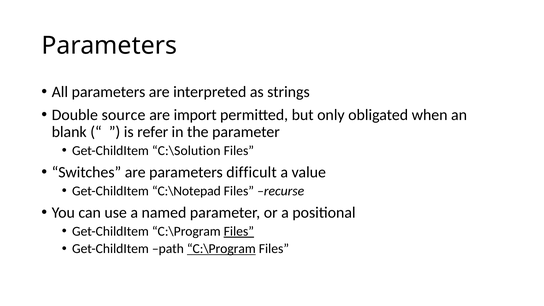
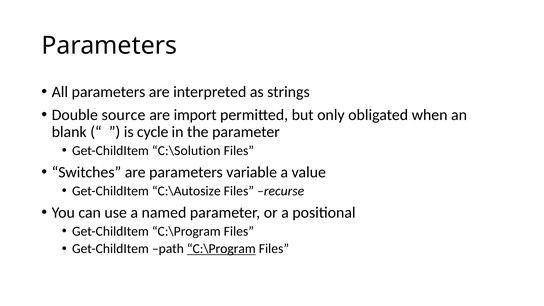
refer: refer -> cycle
difficult: difficult -> variable
C:\Notepad: C:\Notepad -> C:\Autosize
Files at (239, 231) underline: present -> none
